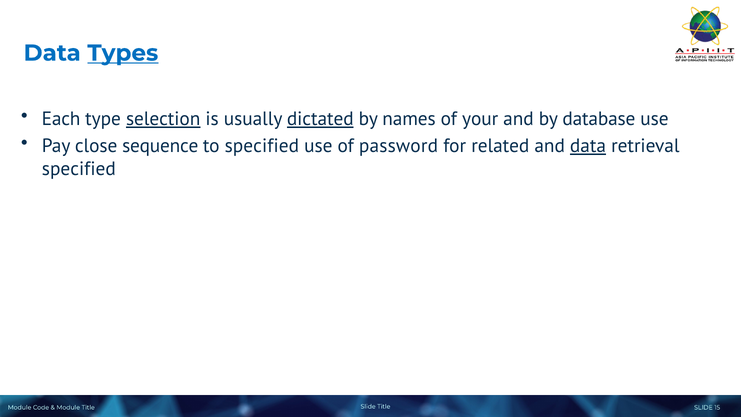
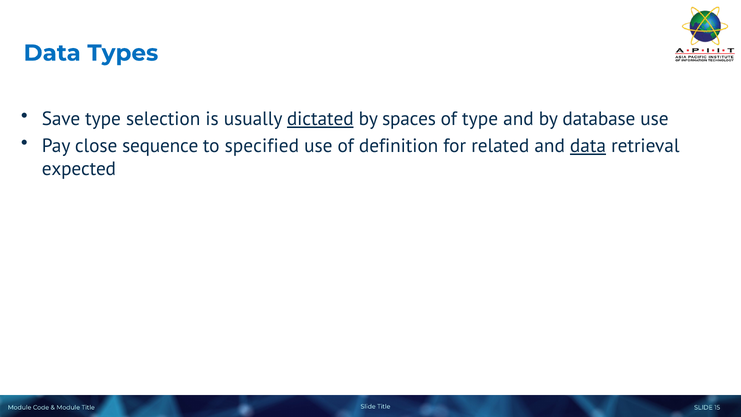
Types underline: present -> none
Each: Each -> Save
selection underline: present -> none
names: names -> spaces
of your: your -> type
password: password -> definition
specified at (79, 169): specified -> expected
